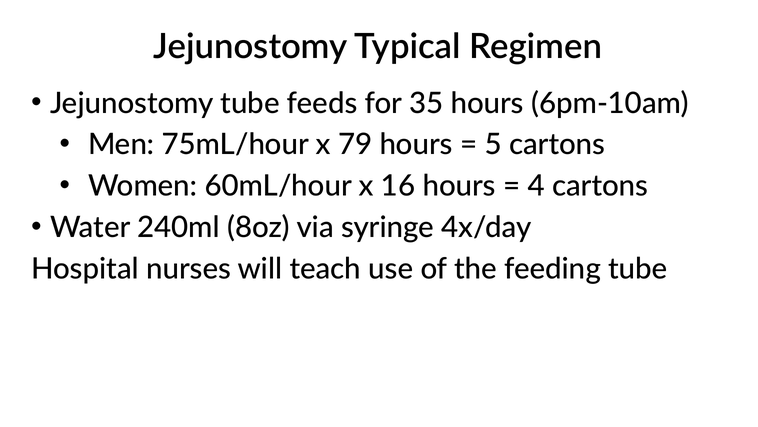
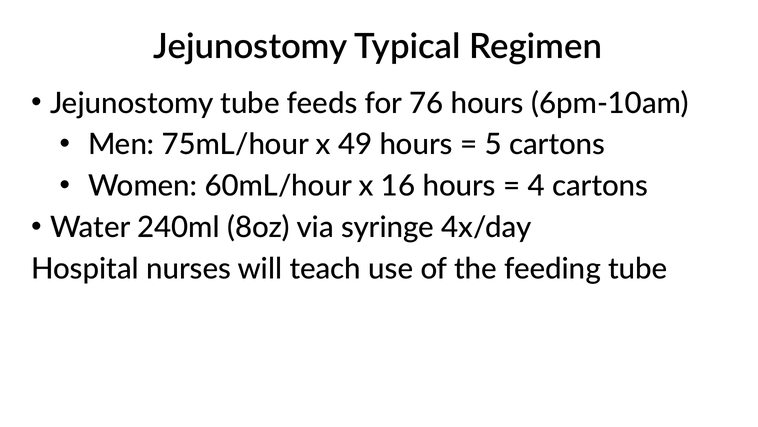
35: 35 -> 76
79: 79 -> 49
